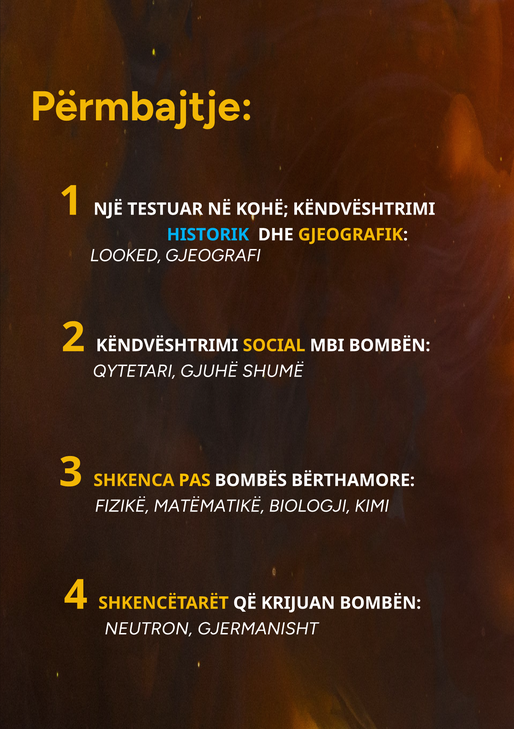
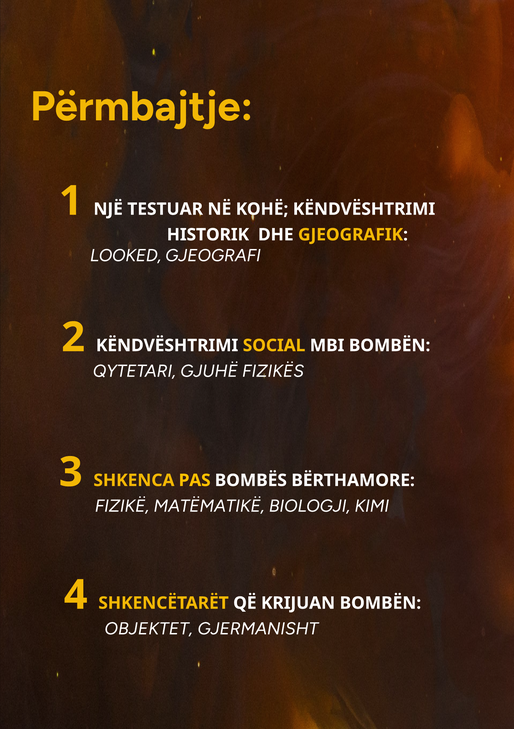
HISTORIK colour: light blue -> white
SHUMË: SHUMË -> FIZIKËS
NEUTRON: NEUTRON -> OBJEKTET
